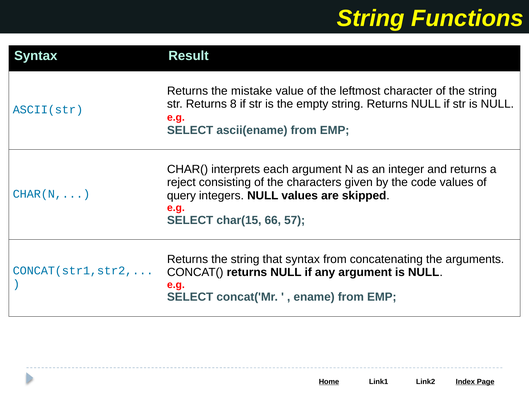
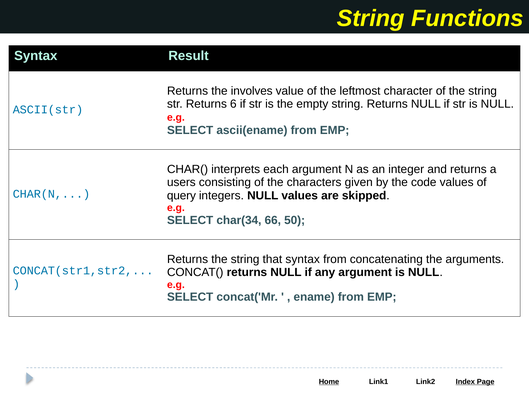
mistake: mistake -> involves
8: 8 -> 6
reject: reject -> users
char(15: char(15 -> char(34
57: 57 -> 50
